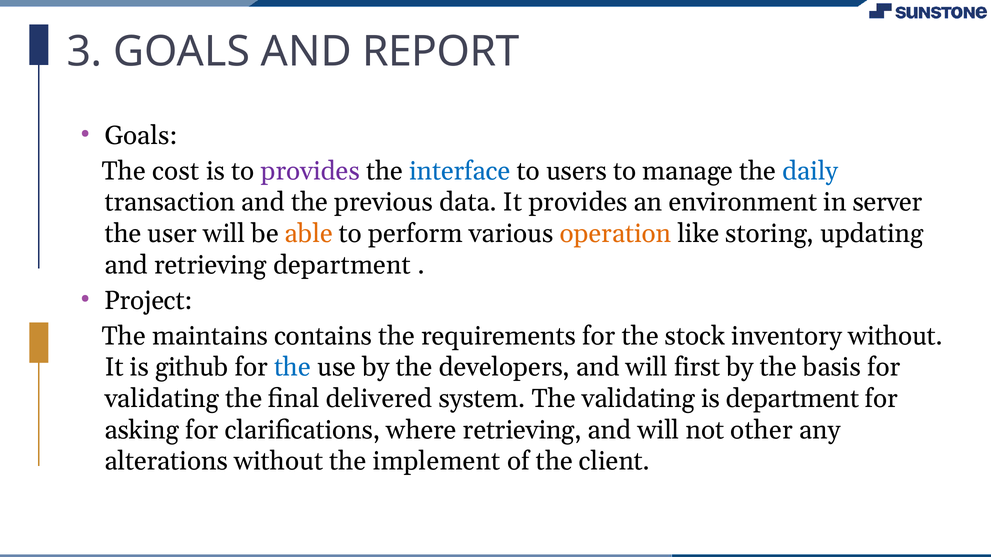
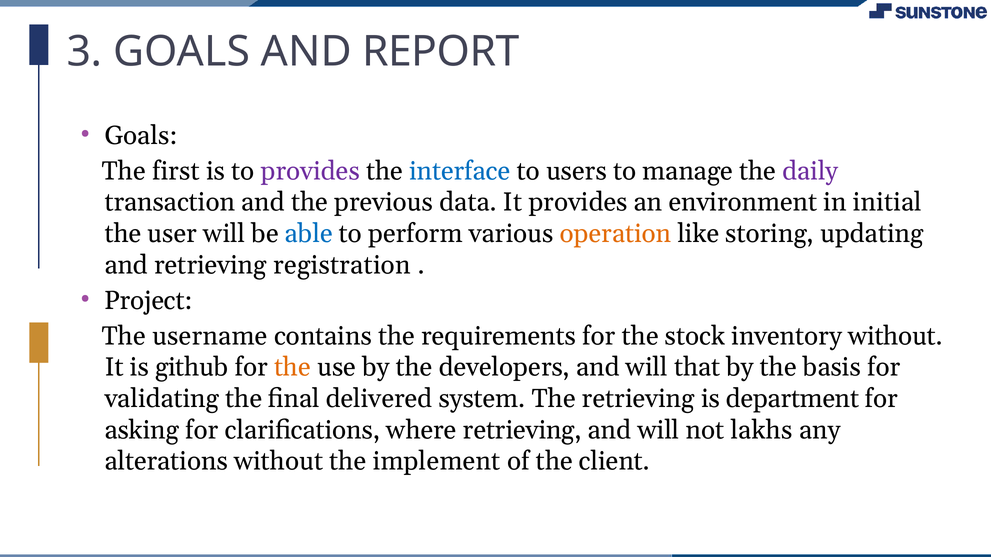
cost: cost -> first
daily colour: blue -> purple
server: server -> initial
able colour: orange -> blue
retrieving department: department -> registration
maintains: maintains -> username
the at (292, 368) colour: blue -> orange
first: first -> that
The validating: validating -> retrieving
other: other -> lakhs
